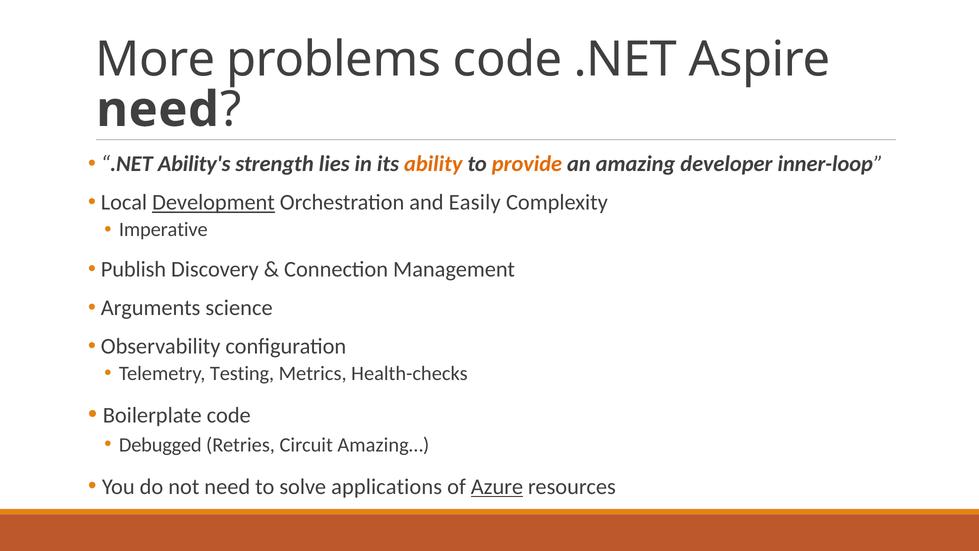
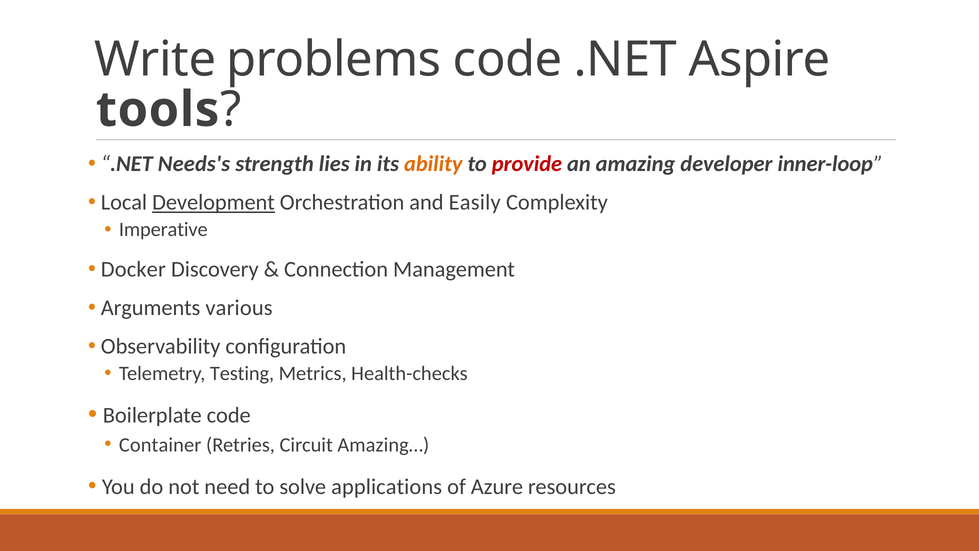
More: More -> Write
need at (158, 110): need -> tools
Ability's: Ability's -> Needs's
provide colour: orange -> red
Publish: Publish -> Docker
science: science -> various
Debugged: Debugged -> Container
Azure underline: present -> none
